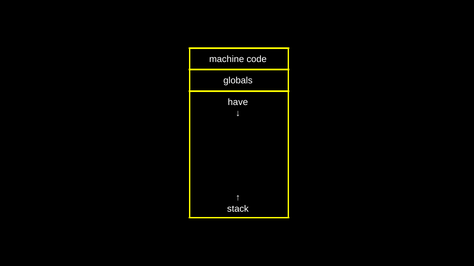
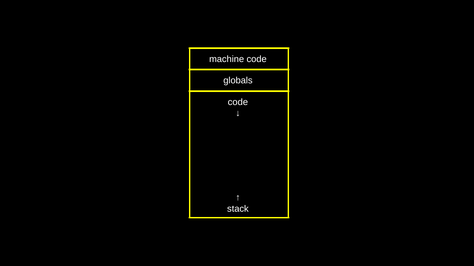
have at (238, 102): have -> code
